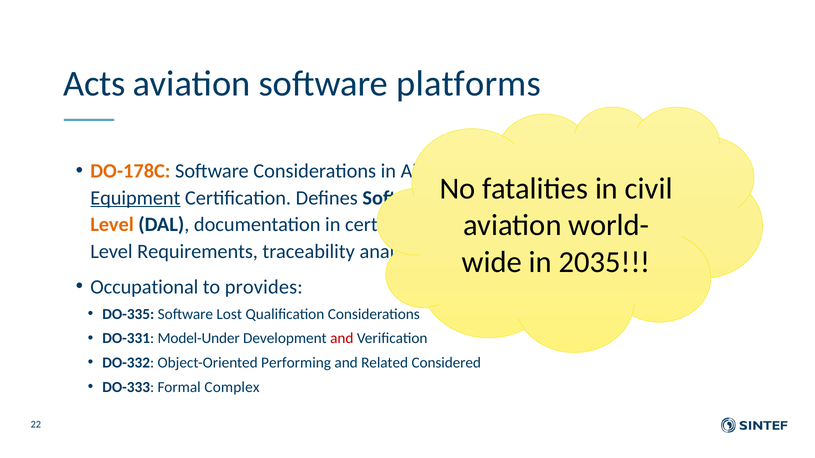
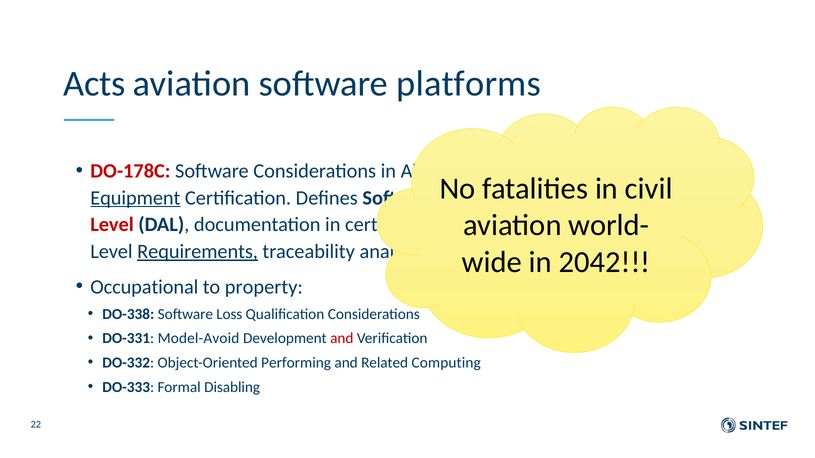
DO-178C colour: orange -> red
Level at (112, 225) colour: orange -> red
Requirements underline: none -> present
2035: 2035 -> 2042
provides: provides -> property
DO-335: DO-335 -> DO-338
Lost: Lost -> Loss
Model-Under: Model-Under -> Model-Avoid
Considered: Considered -> Computing
Complex: Complex -> Disabling
